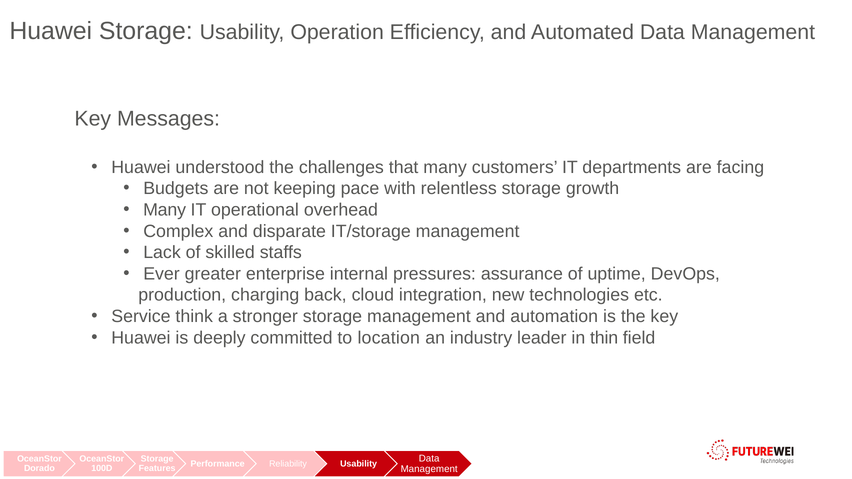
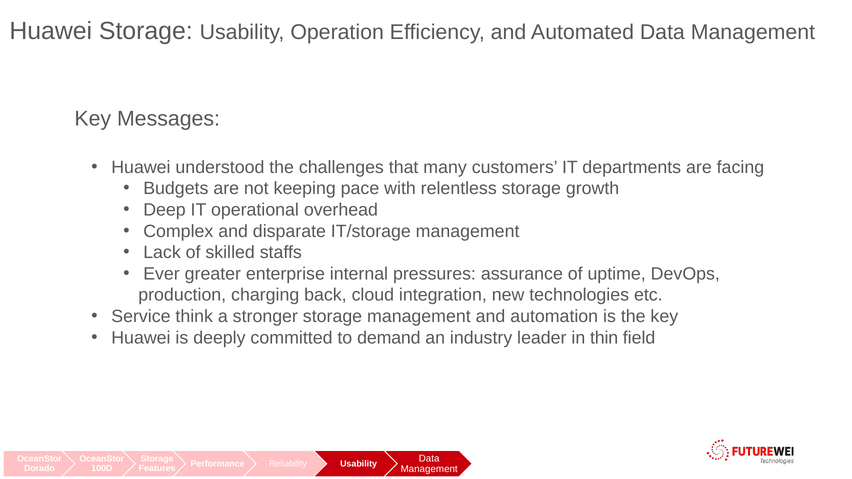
Many at (165, 210): Many -> Deep
location: location -> demand
